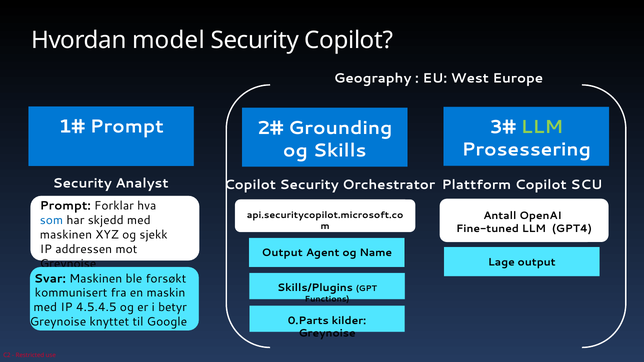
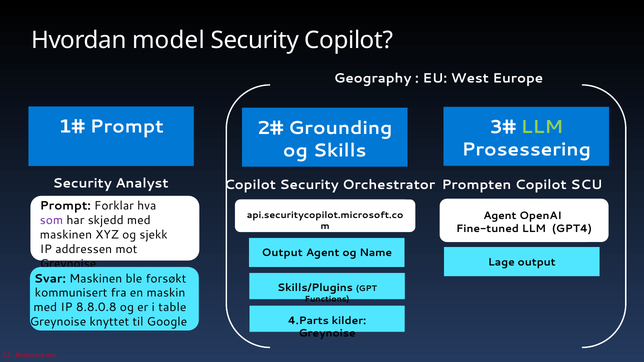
Plattform: Plattform -> Prompten
Antall at (500, 216): Antall -> Agent
som colour: blue -> purple
4.5.4.5: 4.5.4.5 -> 8.8.0.8
betyr: betyr -> table
0.Parts: 0.Parts -> 4.Parts
